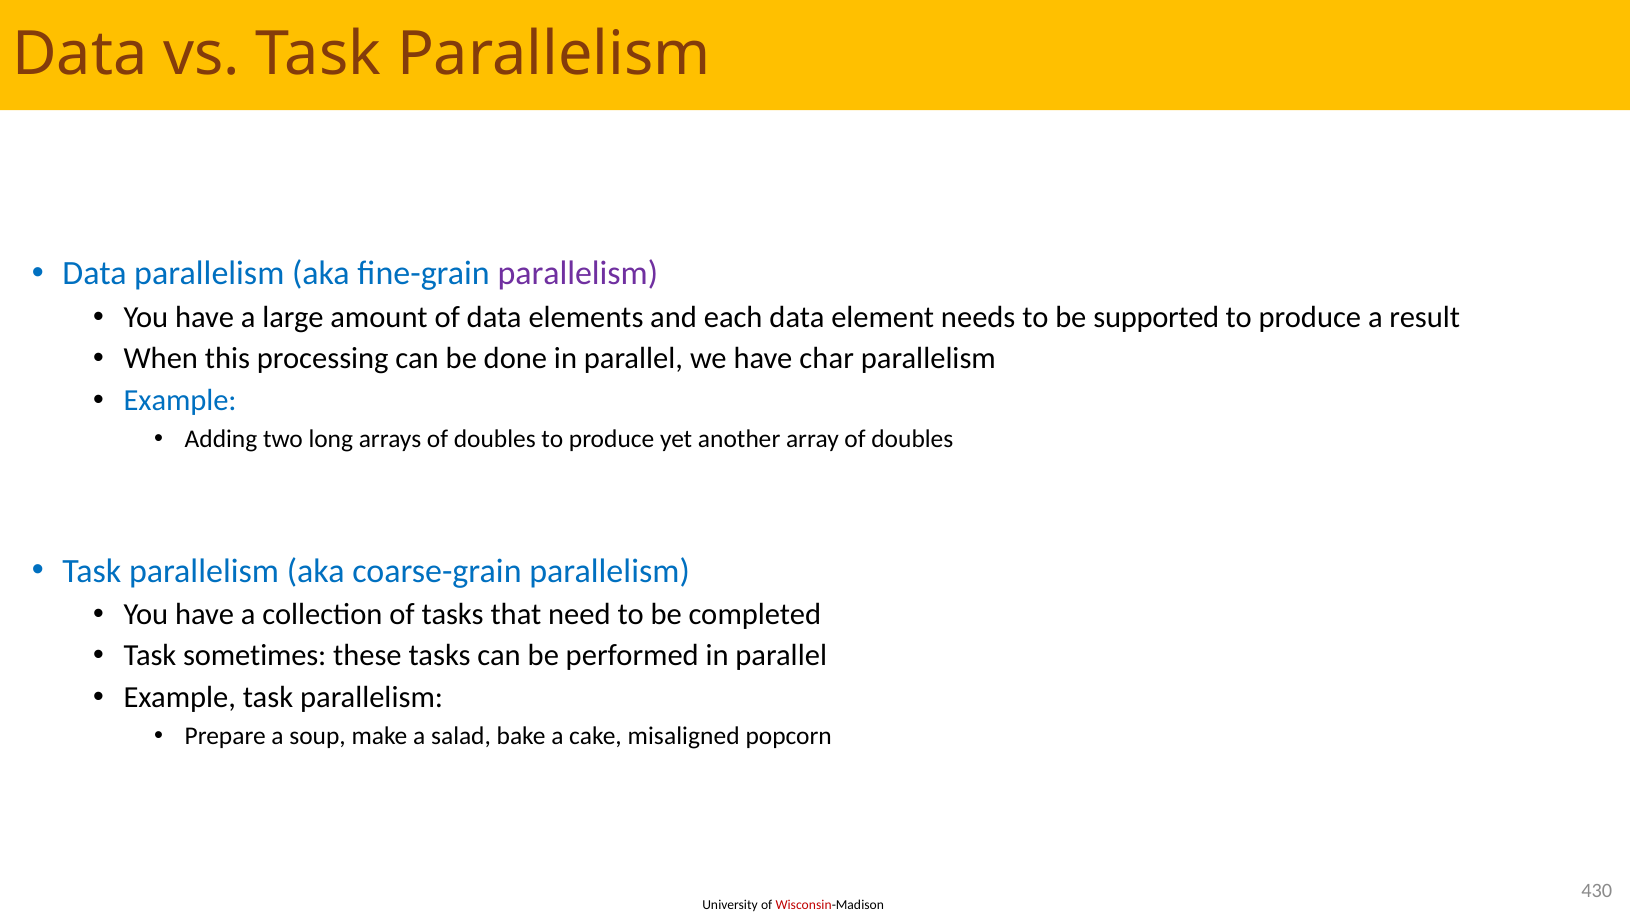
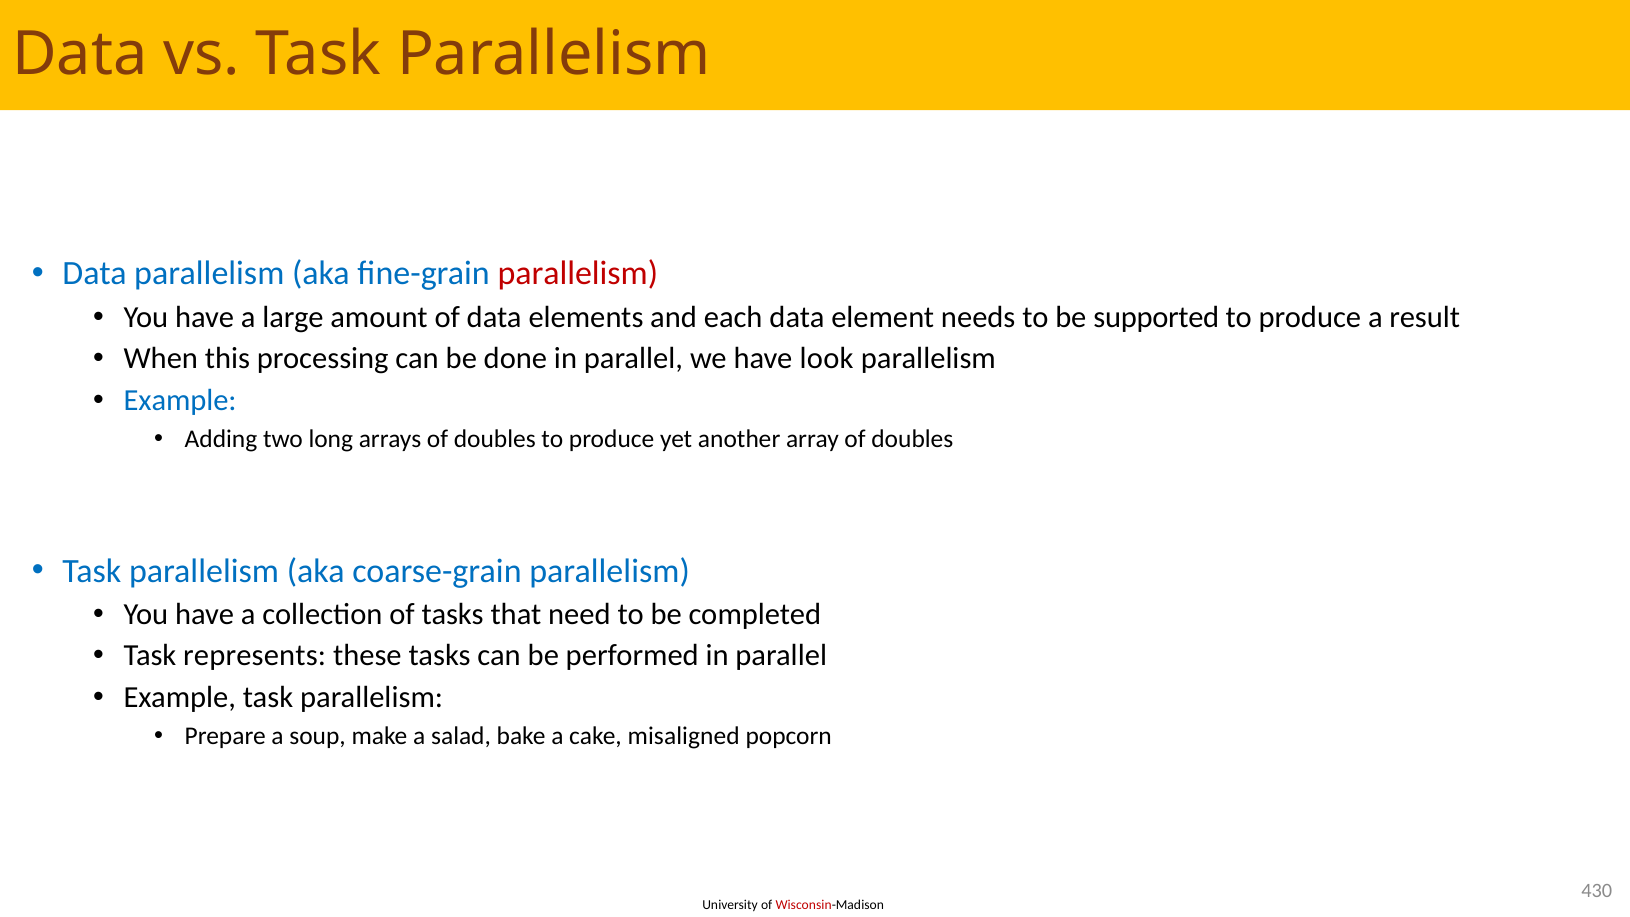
parallelism at (578, 274) colour: purple -> red
char: char -> look
sometimes: sometimes -> represents
